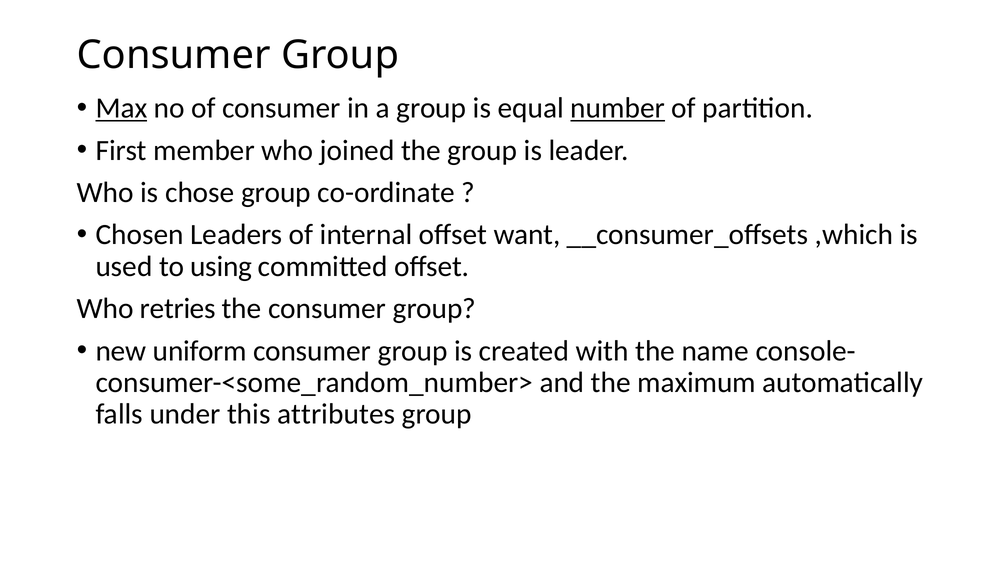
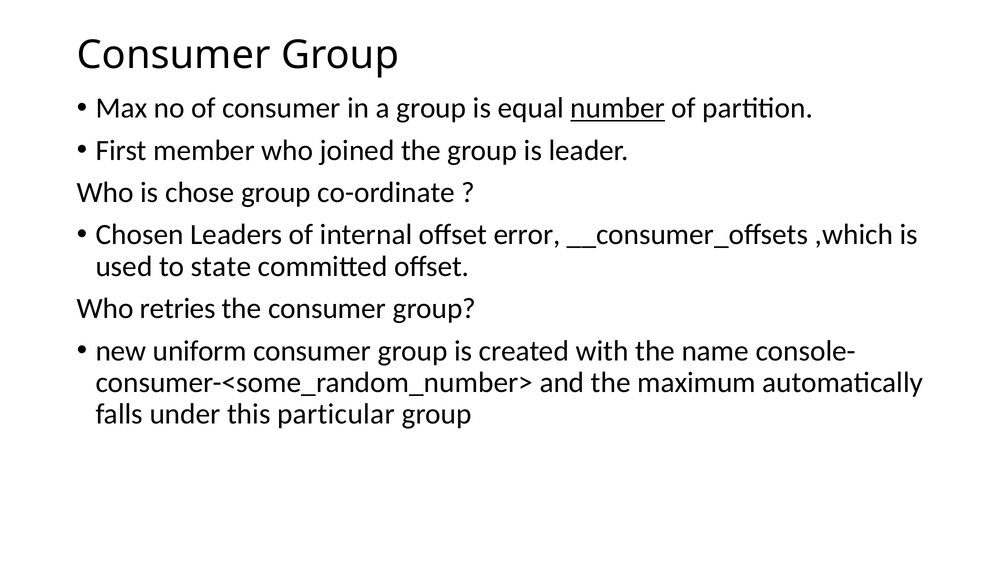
Max underline: present -> none
want: want -> error
using: using -> state
attributes: attributes -> particular
